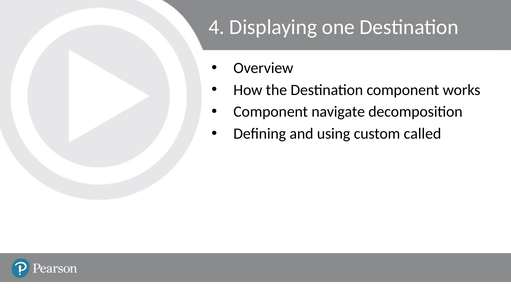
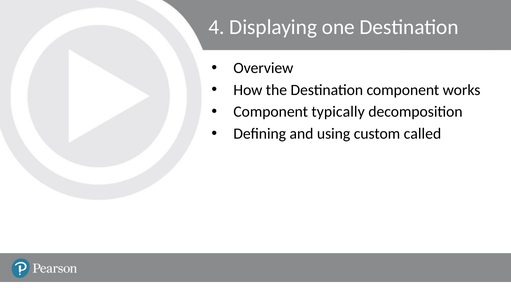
navigate: navigate -> typically
